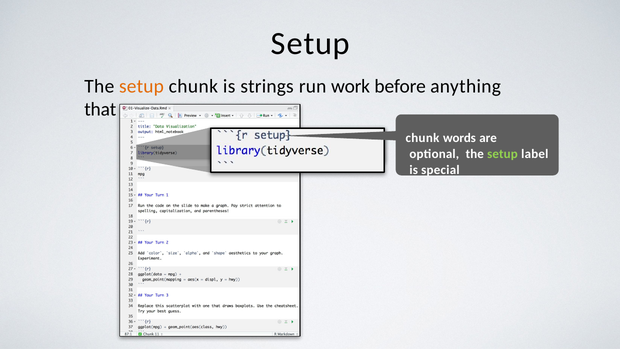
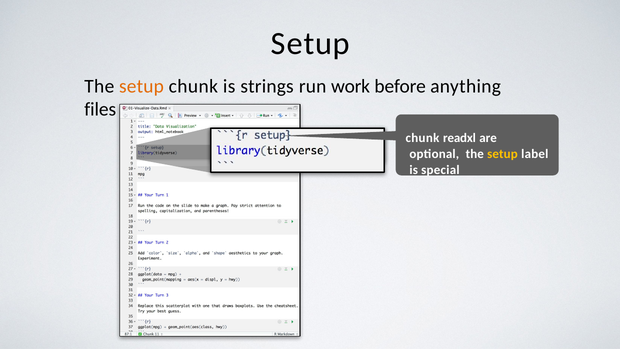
that: that -> files
words: words -> readxl
setup at (502, 154) colour: light green -> yellow
